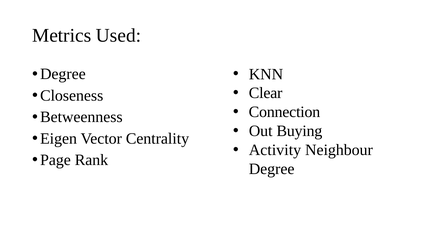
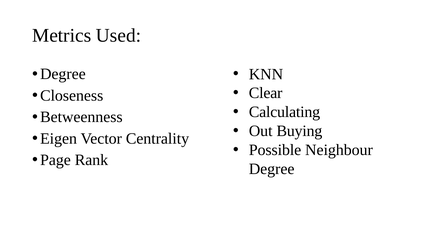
Connection: Connection -> Calculating
Activity: Activity -> Possible
